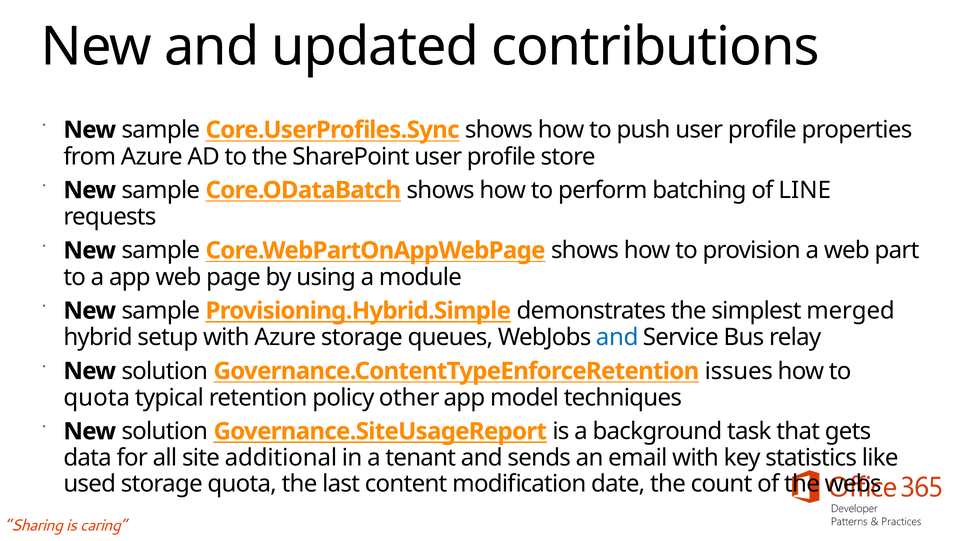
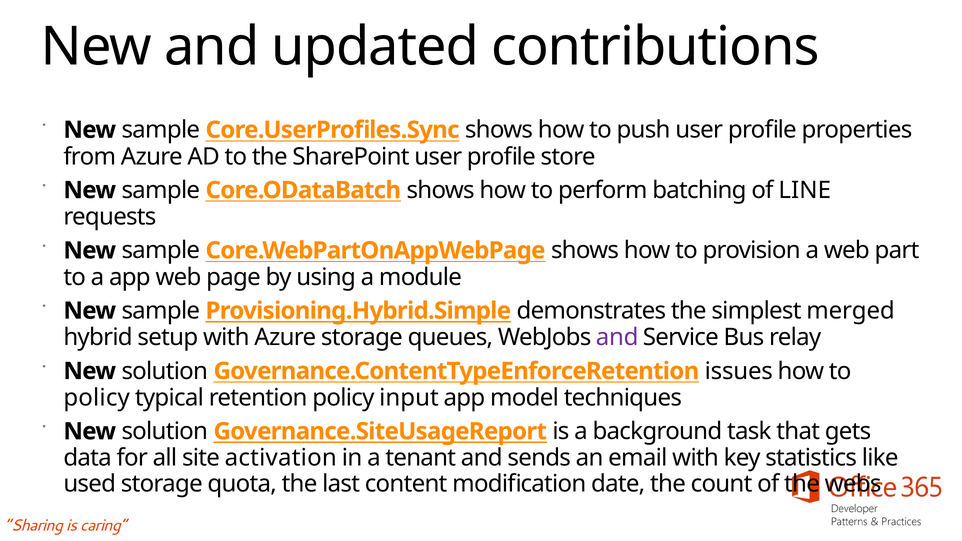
and at (617, 338) colour: blue -> purple
quota at (97, 398): quota -> policy
other: other -> input
additional: additional -> activation
